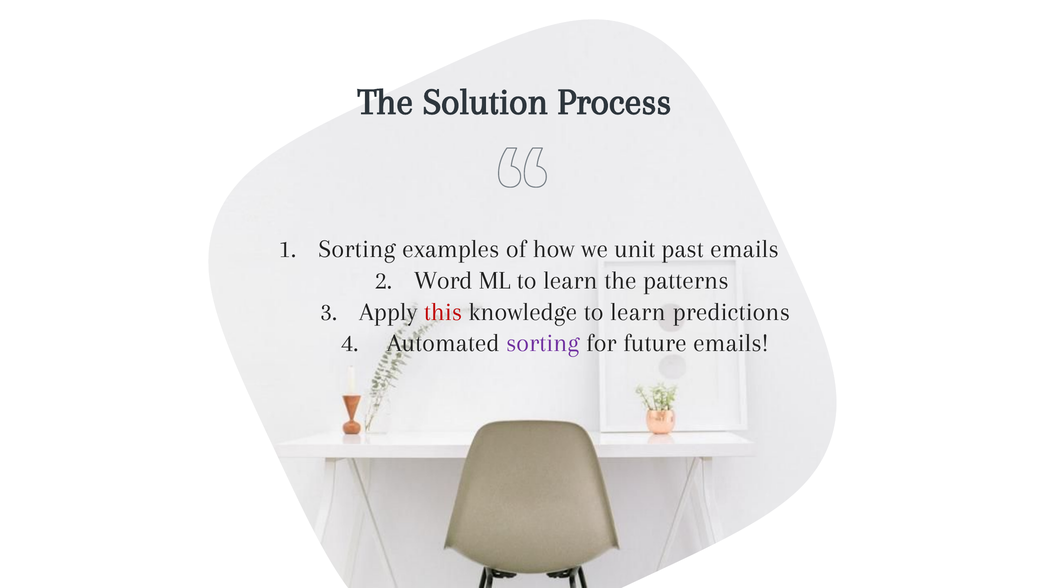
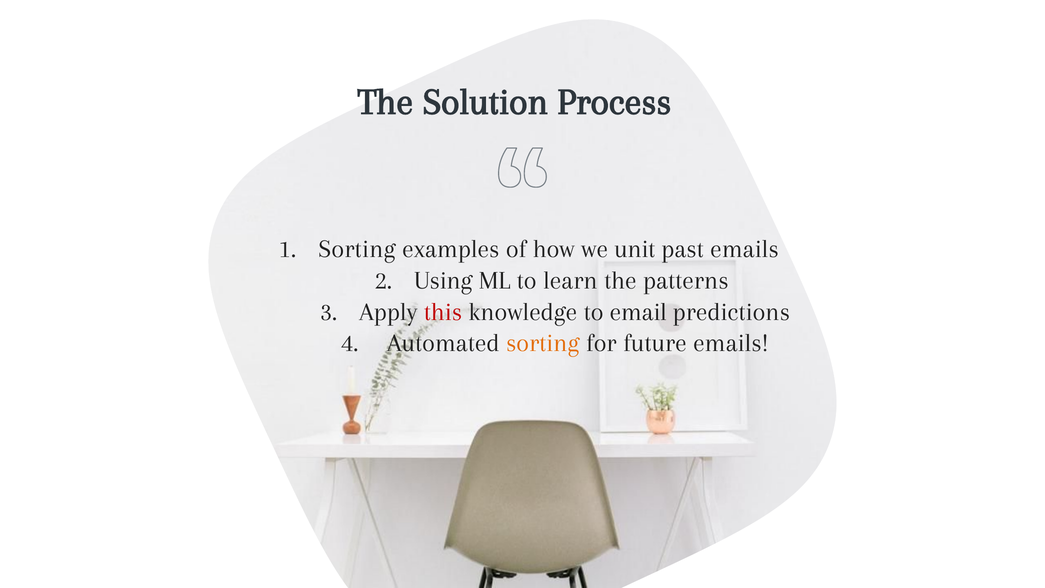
Word: Word -> Using
knowledge to learn: learn -> email
sorting at (543, 343) colour: purple -> orange
